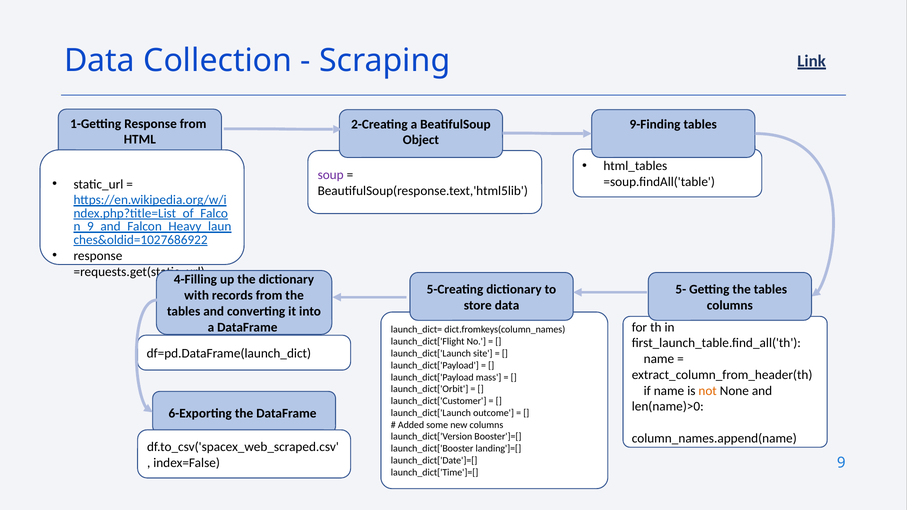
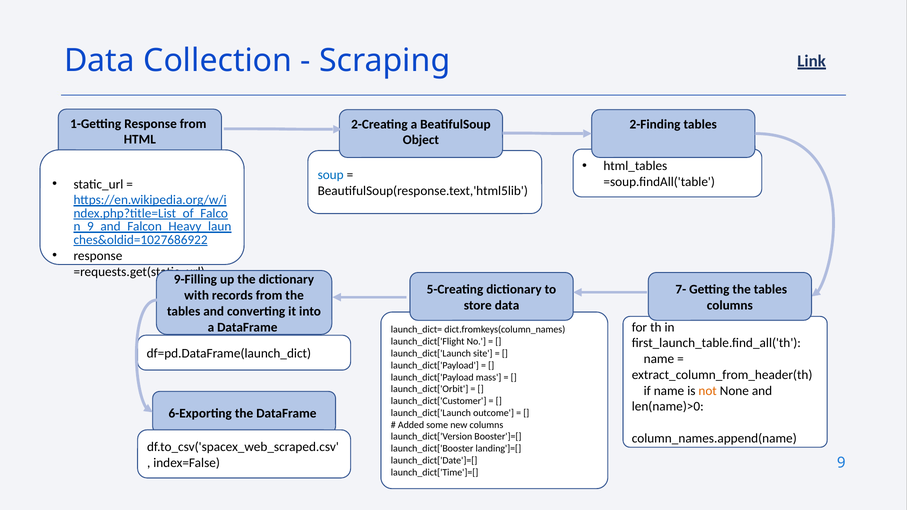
9-Finding: 9-Finding -> 2-Finding
soup colour: purple -> blue
4-Filling: 4-Filling -> 9-Filling
5-: 5- -> 7-
